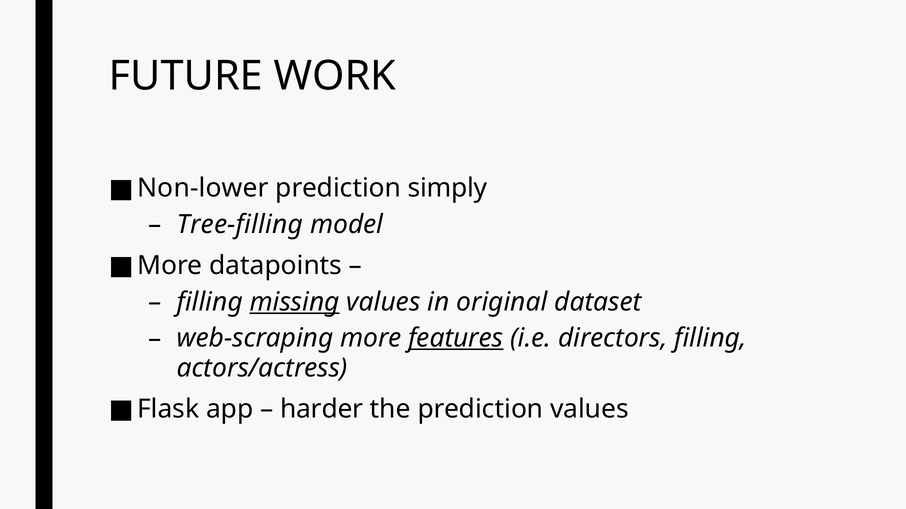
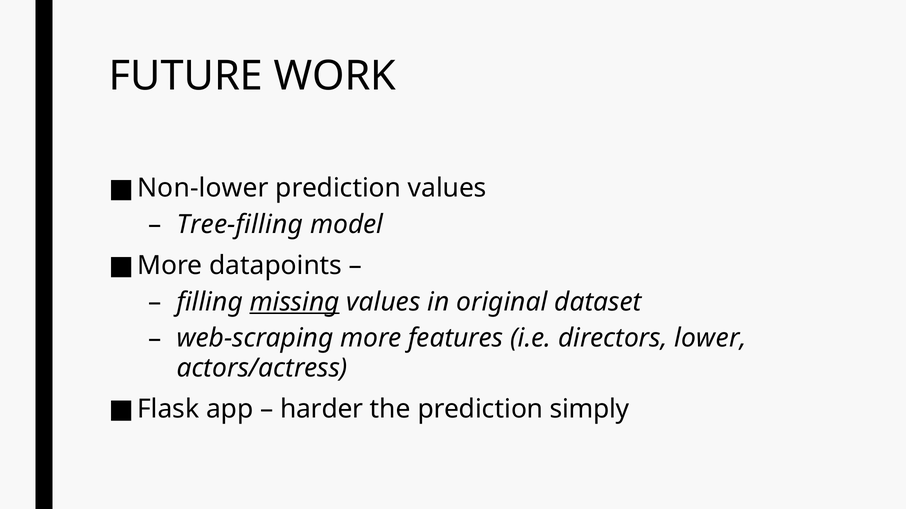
prediction simply: simply -> values
features underline: present -> none
directors filling: filling -> lower
prediction values: values -> simply
